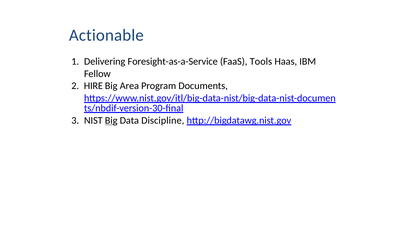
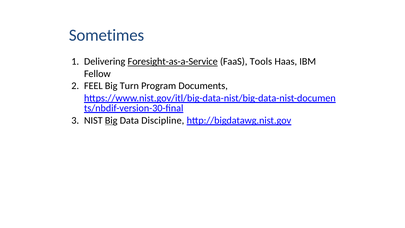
Actionable: Actionable -> Sometimes
Foresight-as-a-Service underline: none -> present
HIRE: HIRE -> FEEL
Area: Area -> Turn
